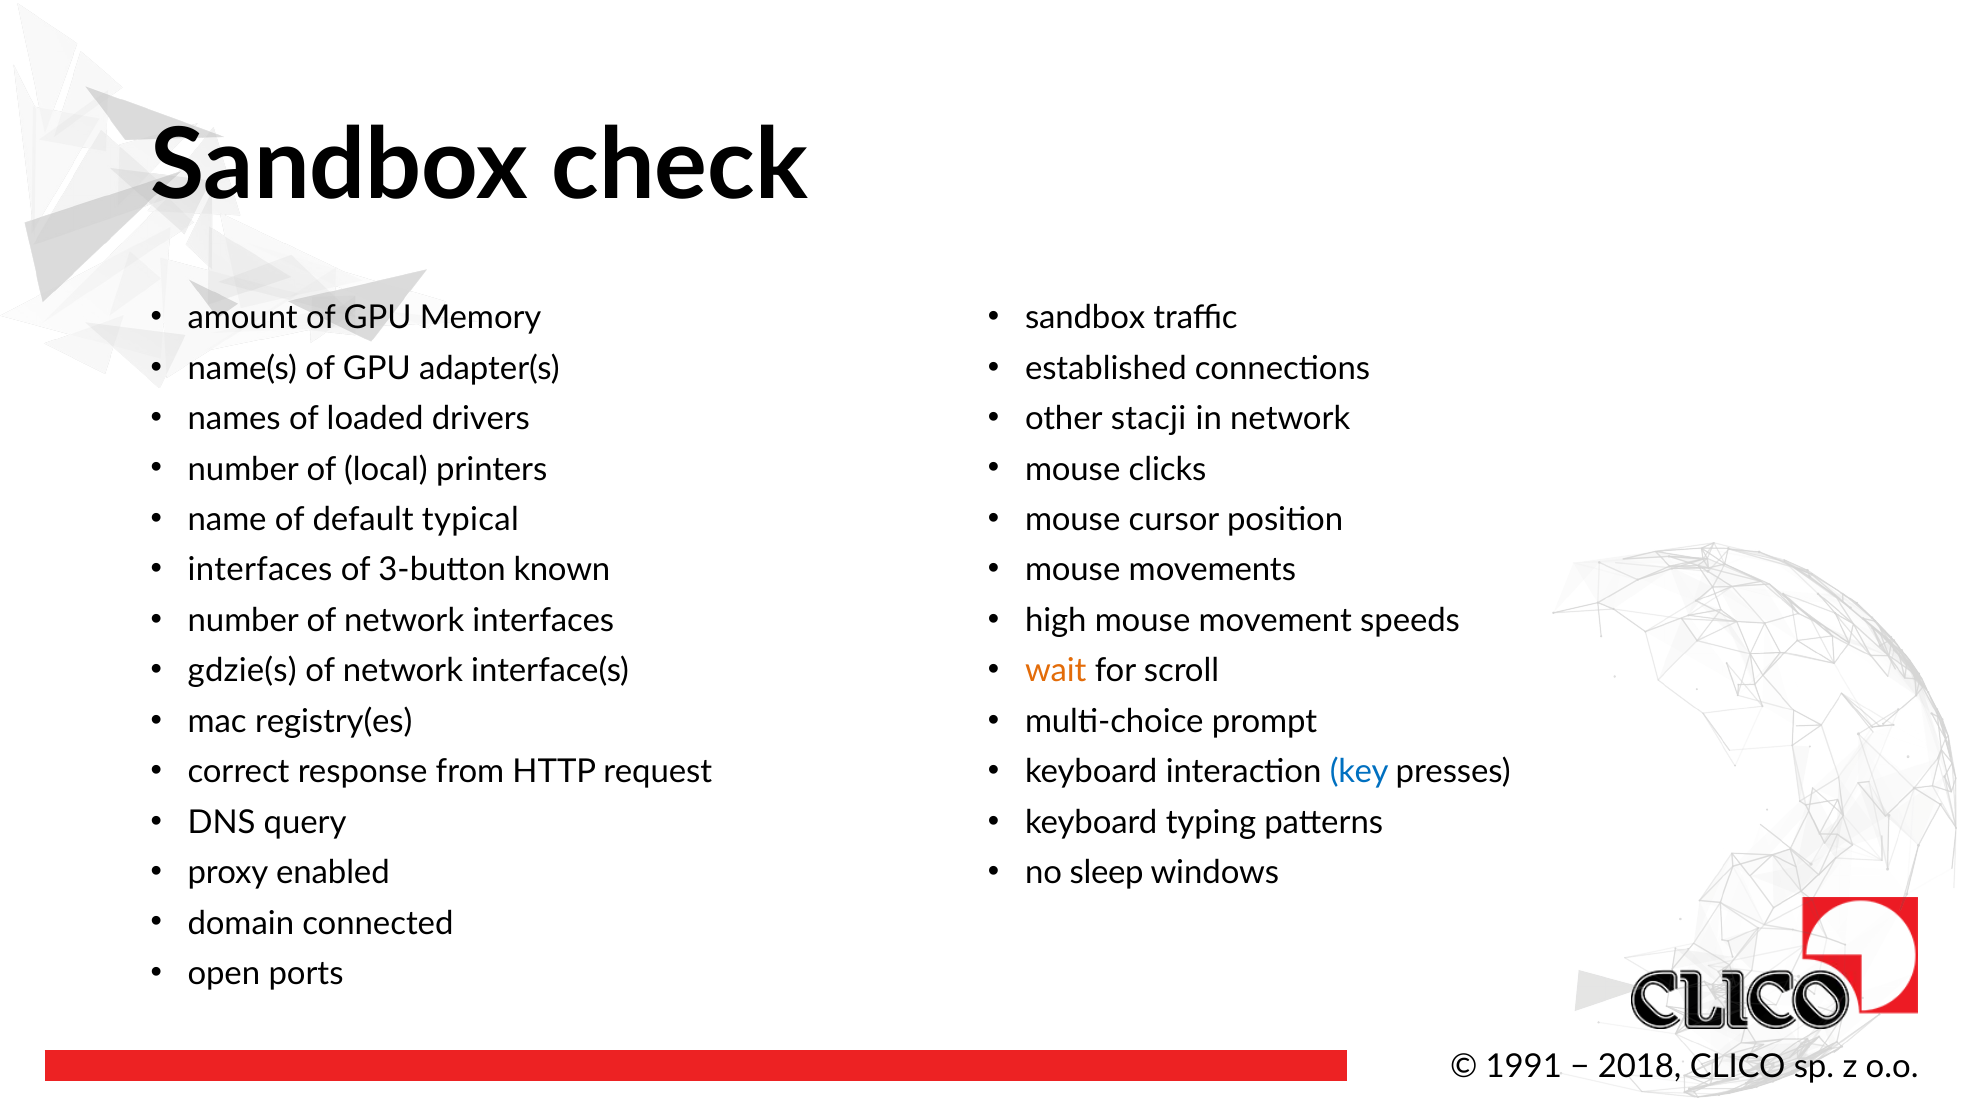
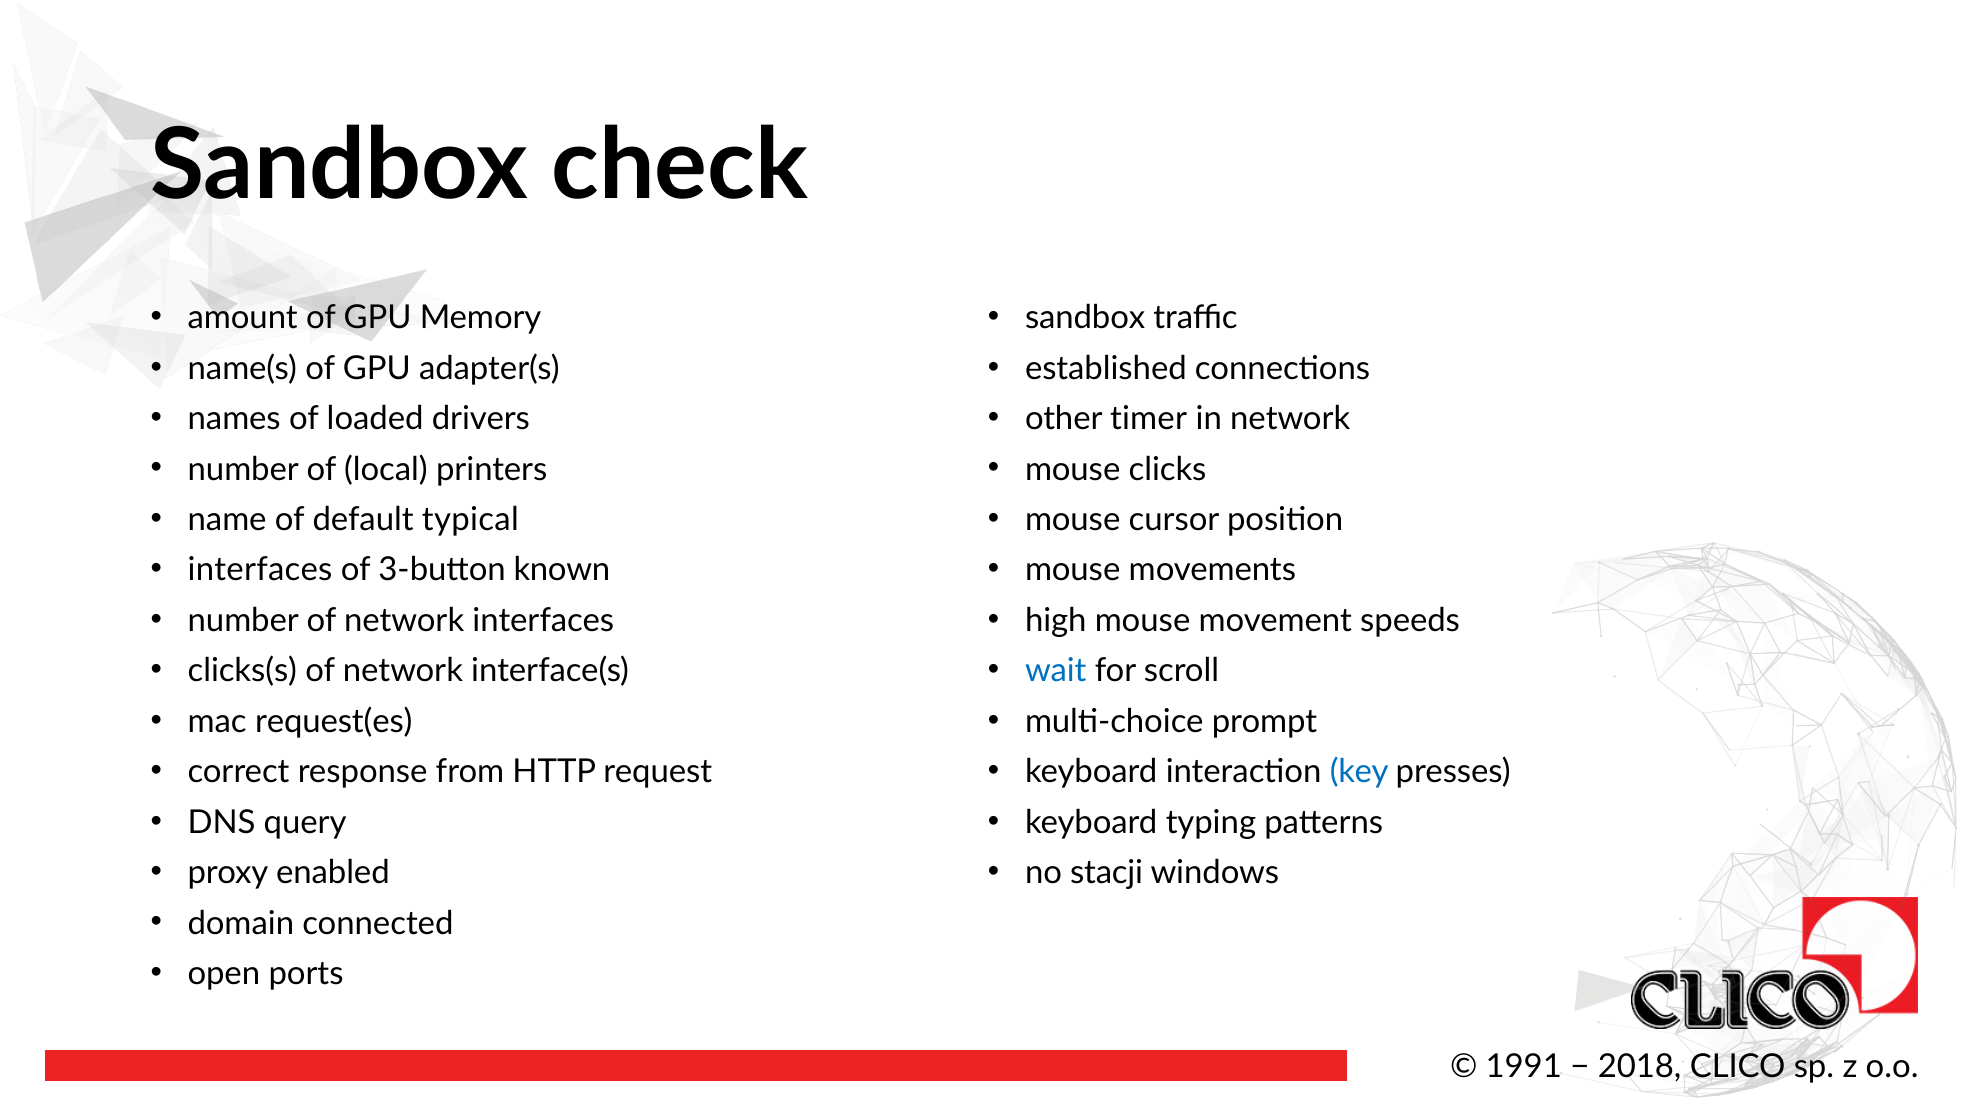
stacji: stacji -> timer
gdzie(s: gdzie(s -> clicks(s
wait colour: orange -> blue
registry(es: registry(es -> request(es
sleep: sleep -> stacji
